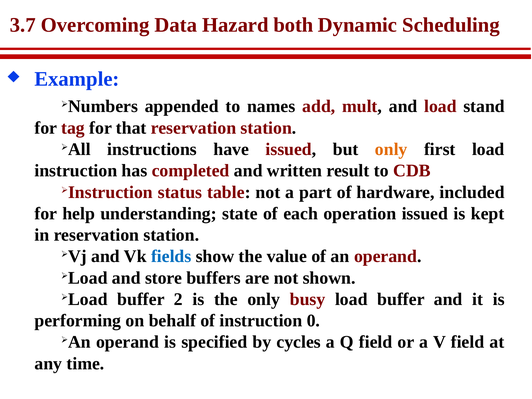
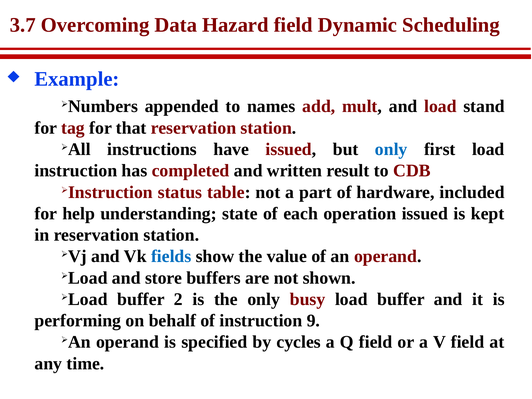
Hazard both: both -> field
only at (391, 149) colour: orange -> blue
0: 0 -> 9
